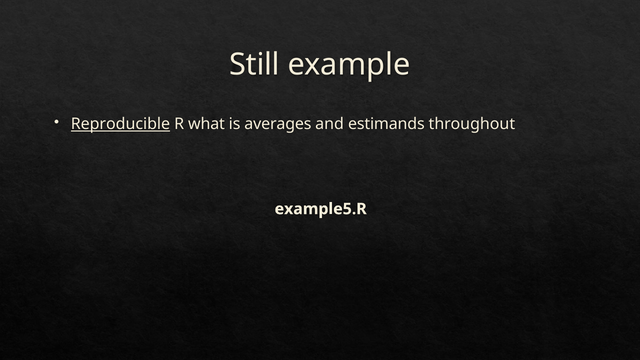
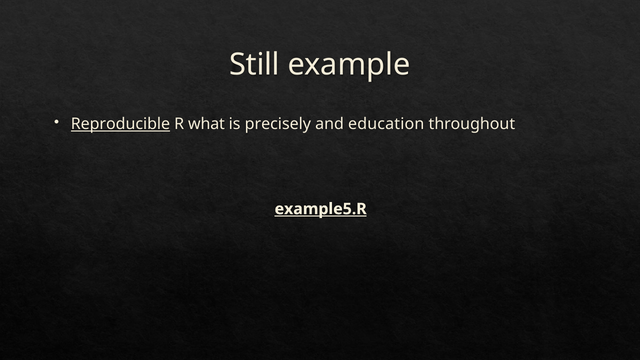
averages: averages -> precisely
estimands: estimands -> education
example5.R underline: none -> present
